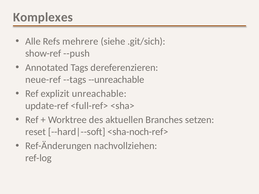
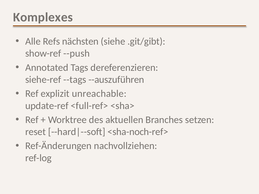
mehrere: mehrere -> nächsten
.git/sich: .git/sich -> .git/gibt
neue-ref: neue-ref -> siehe-ref
--unreachable: --unreachable -> --auszuführen
